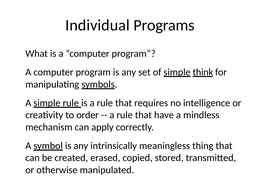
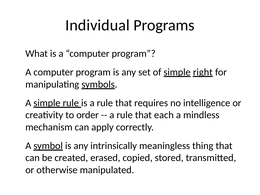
think: think -> right
have: have -> each
